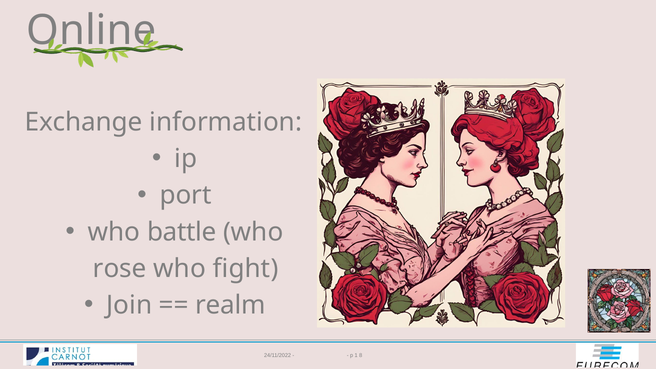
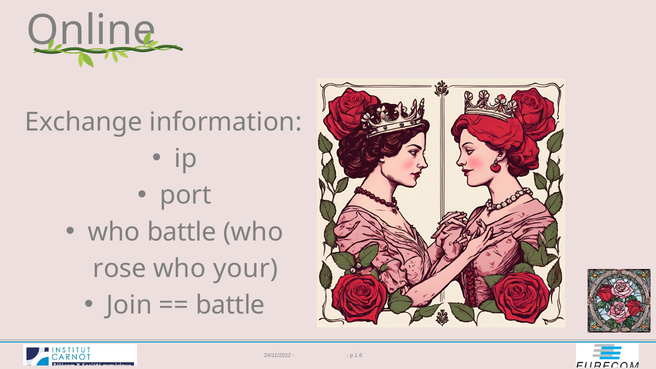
fight: fight -> your
realm at (230, 305): realm -> battle
